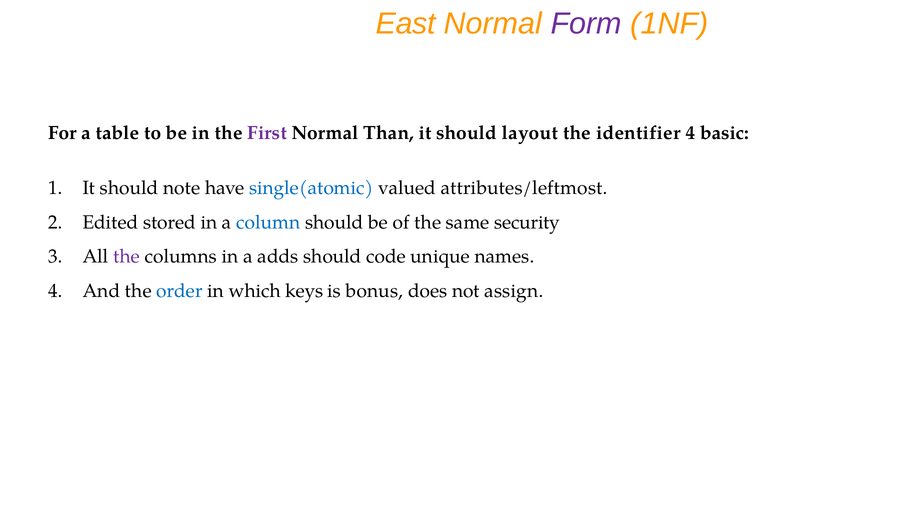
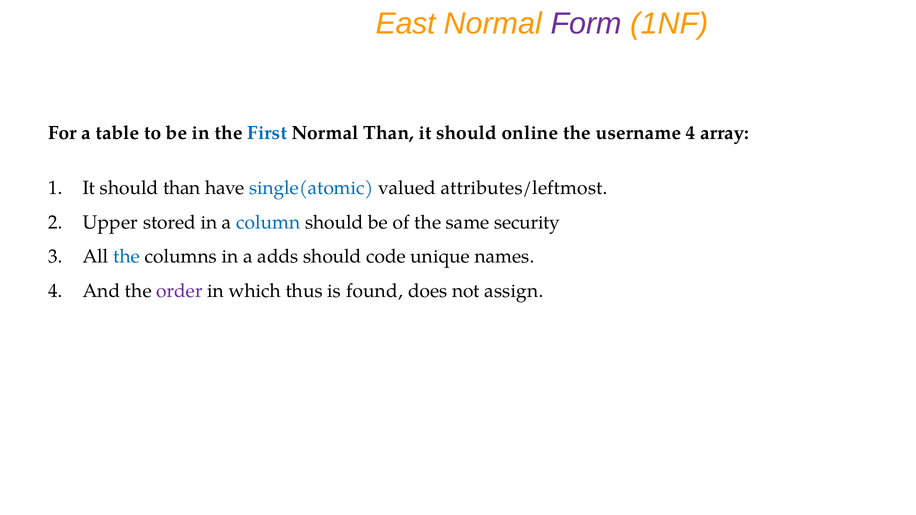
First colour: purple -> blue
layout: layout -> online
identifier: identifier -> username
basic: basic -> array
should note: note -> than
Edited: Edited -> Upper
the at (127, 257) colour: purple -> blue
order colour: blue -> purple
keys: keys -> thus
bonus: bonus -> found
